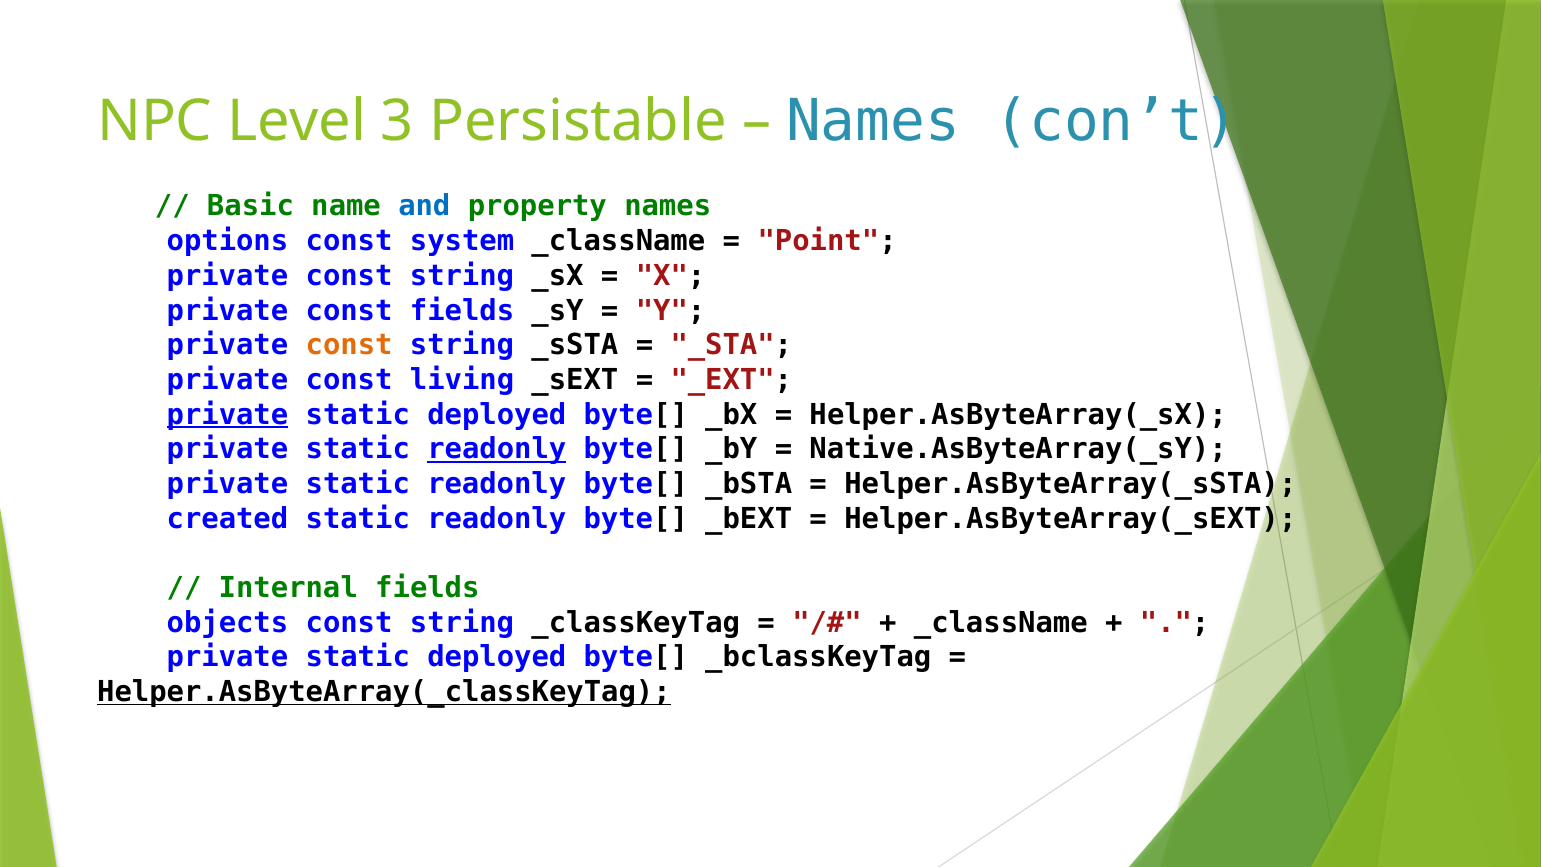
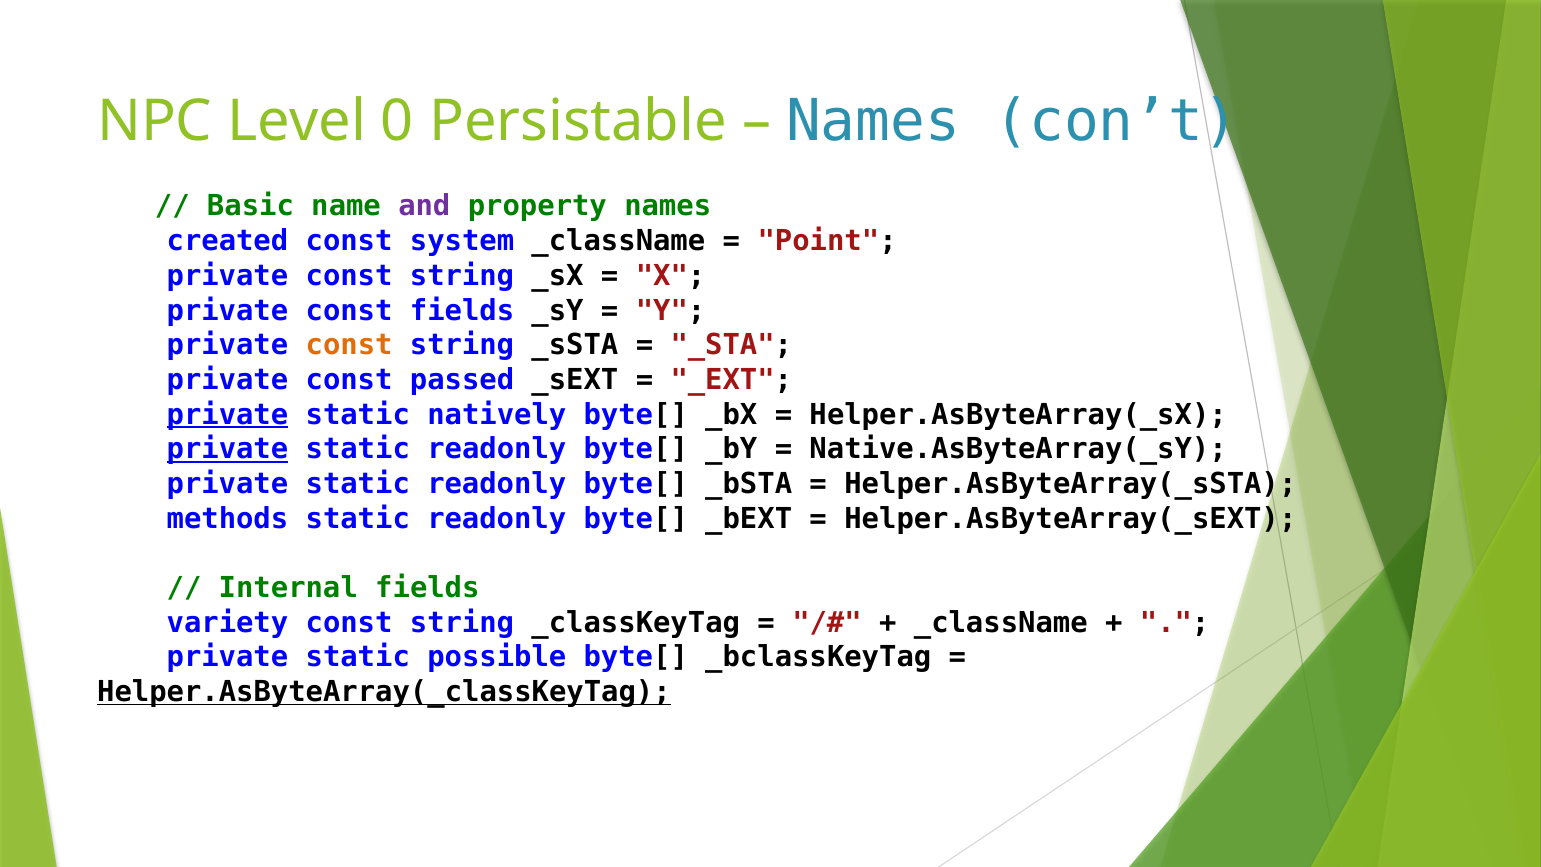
3: 3 -> 0
and colour: blue -> purple
options: options -> created
living: living -> passed
deployed at (497, 414): deployed -> natively
private at (227, 449) underline: none -> present
readonly at (497, 449) underline: present -> none
created: created -> methods
objects: objects -> variety
deployed at (497, 657): deployed -> possible
